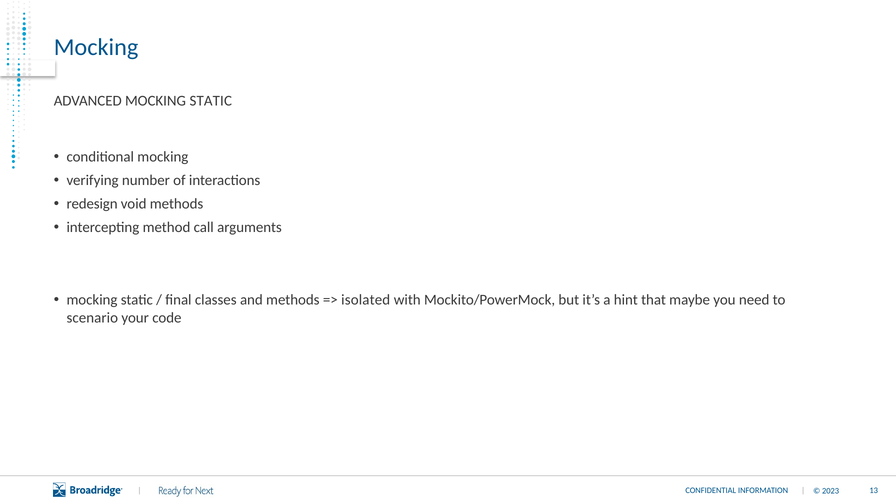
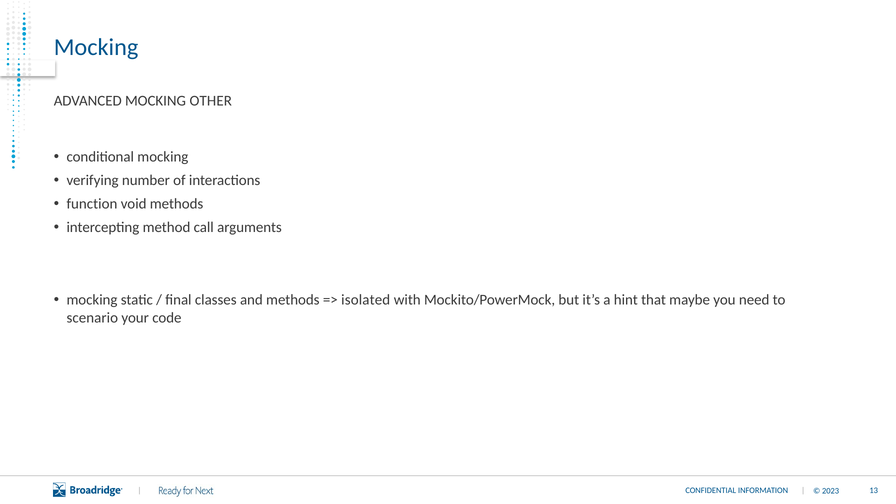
ADVANCED MOCKING STATIC: STATIC -> OTHER
redesign: redesign -> function
